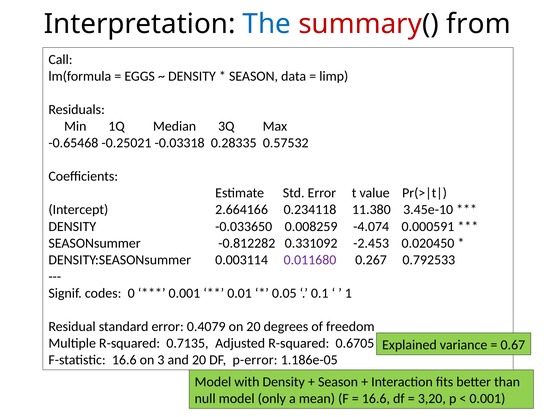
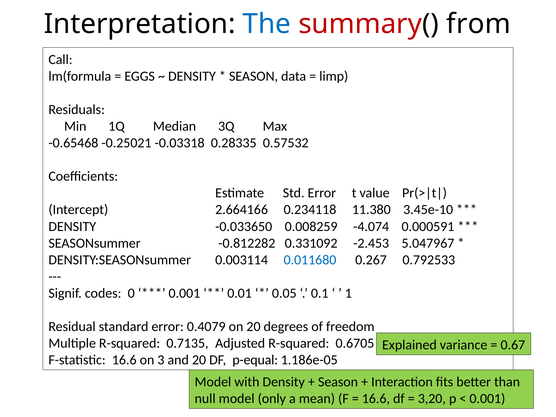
0.020450: 0.020450 -> 5.047967
0.011680 colour: purple -> blue
p-error: p-error -> p-equal
